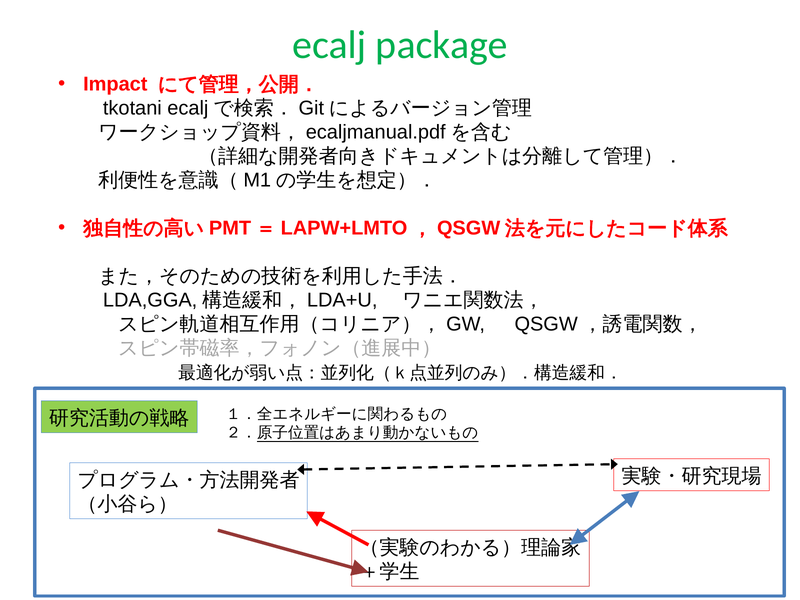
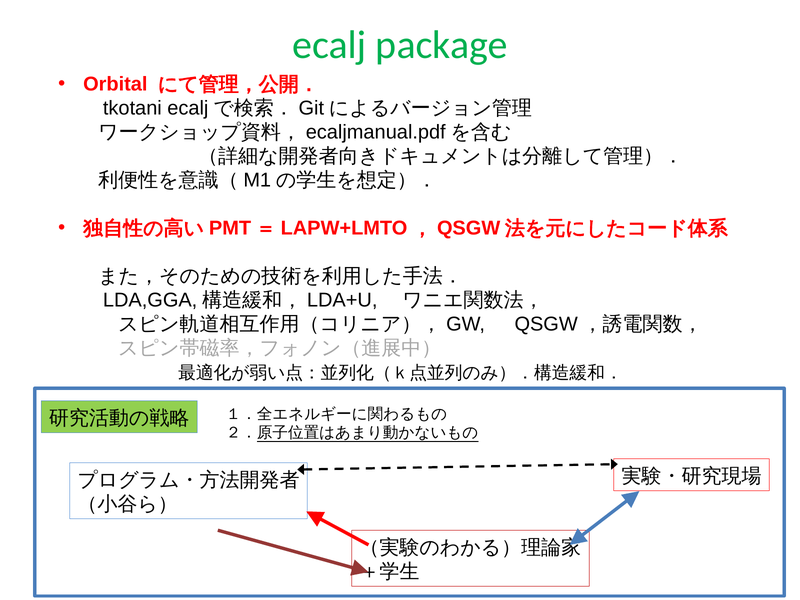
Impact: Impact -> Orbital
